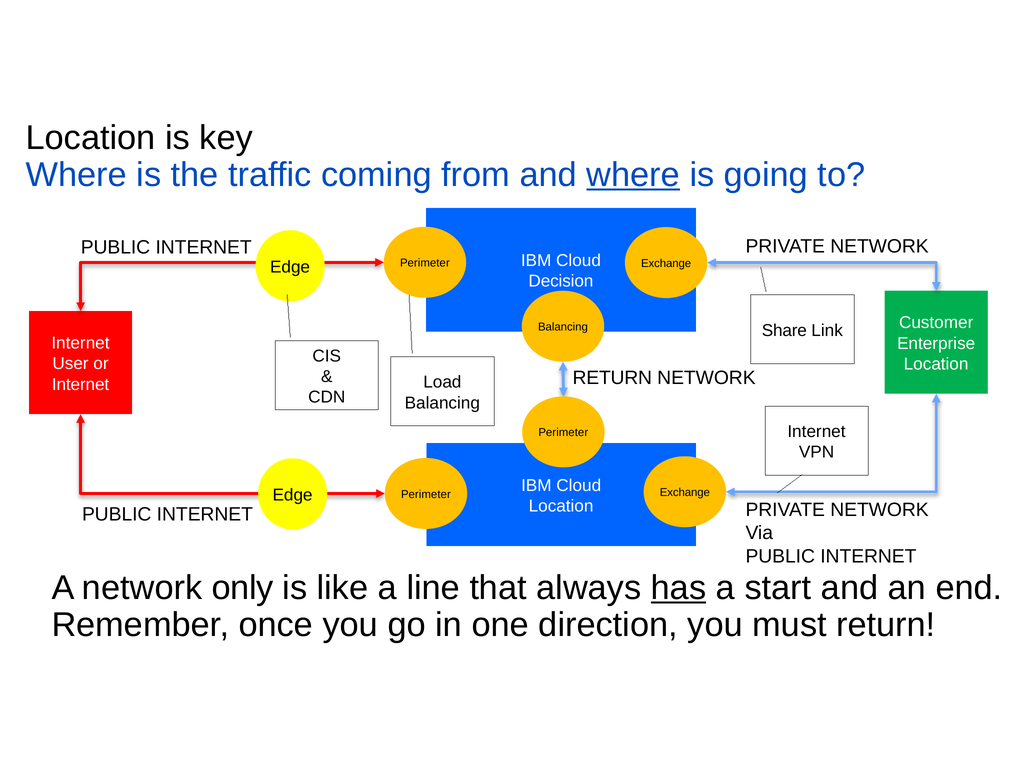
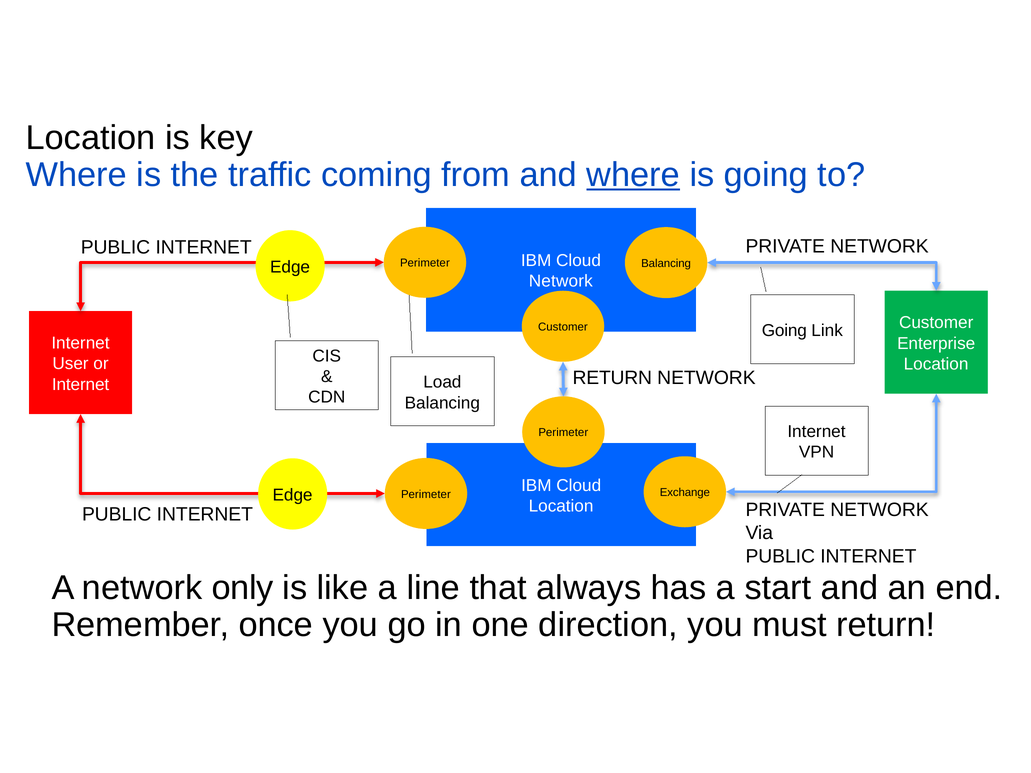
Exchange at (666, 263): Exchange -> Balancing
Decision at (561, 281): Decision -> Network
Balancing at (563, 327): Balancing -> Customer
Share at (784, 331): Share -> Going
has underline: present -> none
